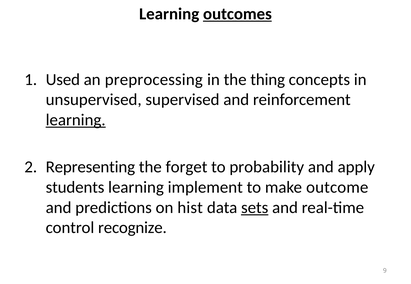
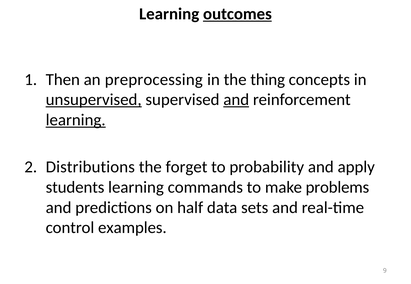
Used: Used -> Then
unsupervised underline: none -> present
and at (236, 100) underline: none -> present
Representing: Representing -> Distributions
implement: implement -> commands
outcome: outcome -> problems
hist: hist -> half
sets underline: present -> none
recognize: recognize -> examples
